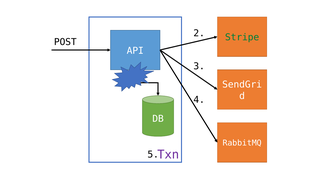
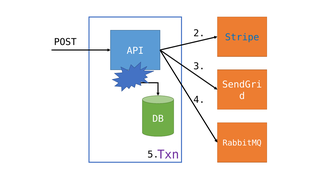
Stripe colour: green -> blue
